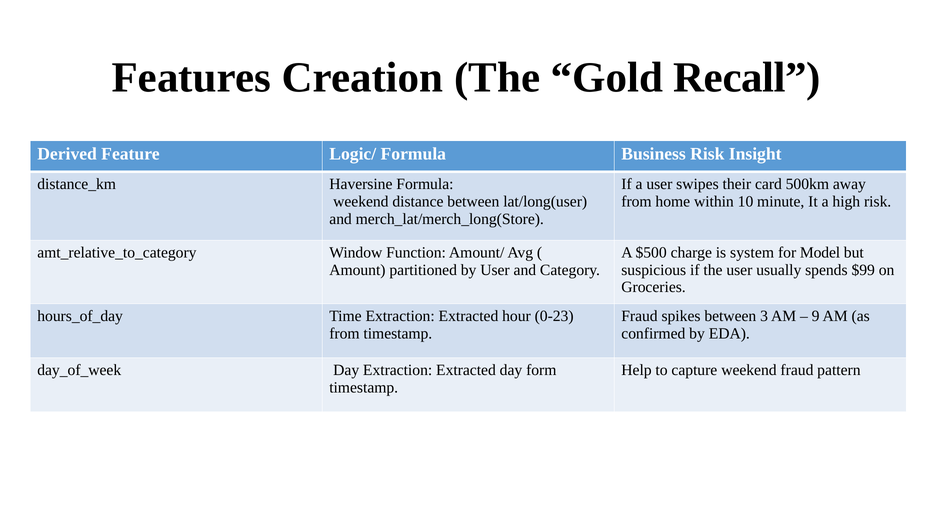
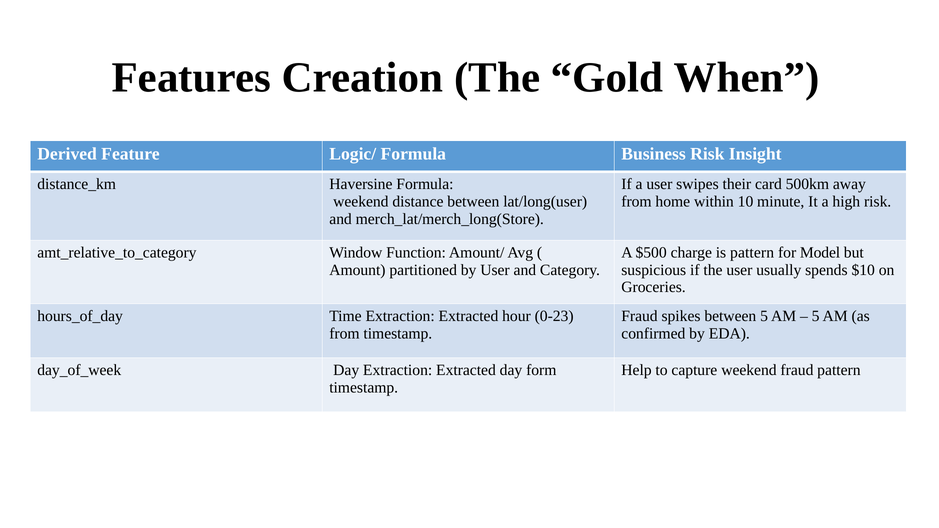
Recall: Recall -> When
is system: system -> pattern
$99: $99 -> $10
between 3: 3 -> 5
9 at (816, 316): 9 -> 5
